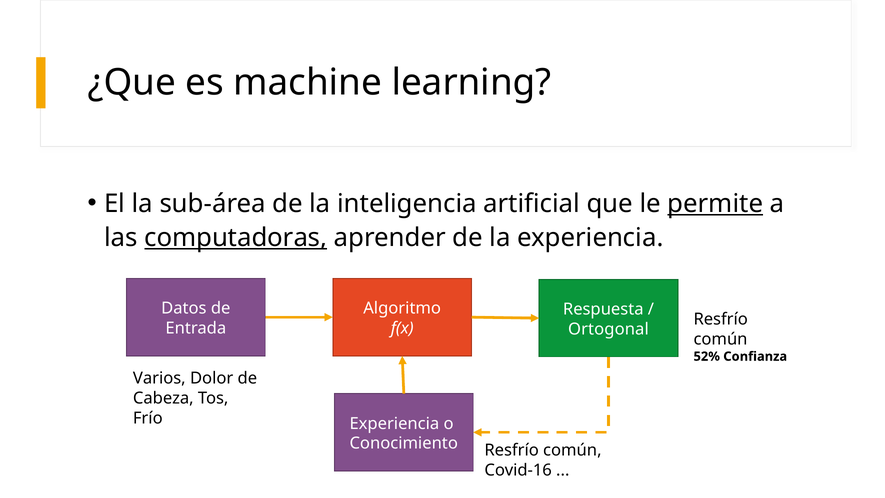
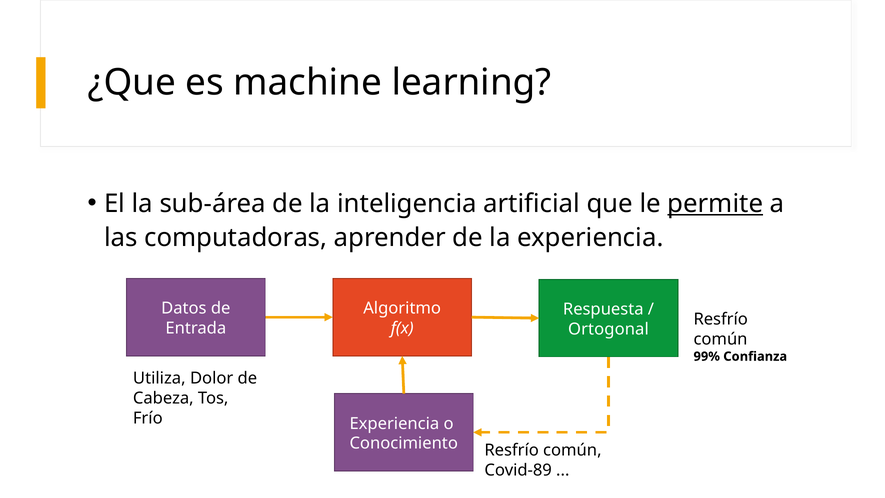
computadoras underline: present -> none
52%: 52% -> 99%
Varios: Varios -> Utiliza
Covid-16: Covid-16 -> Covid-89
